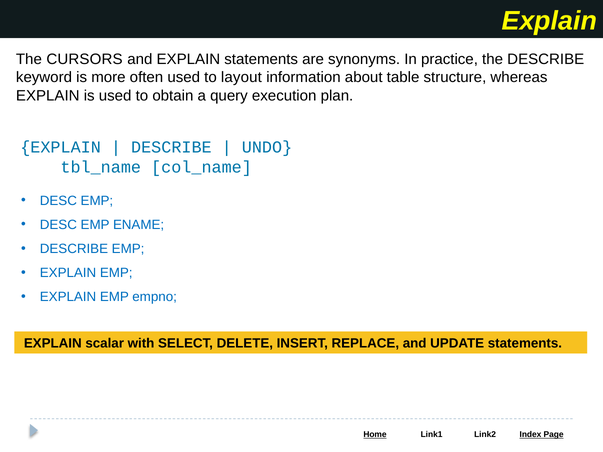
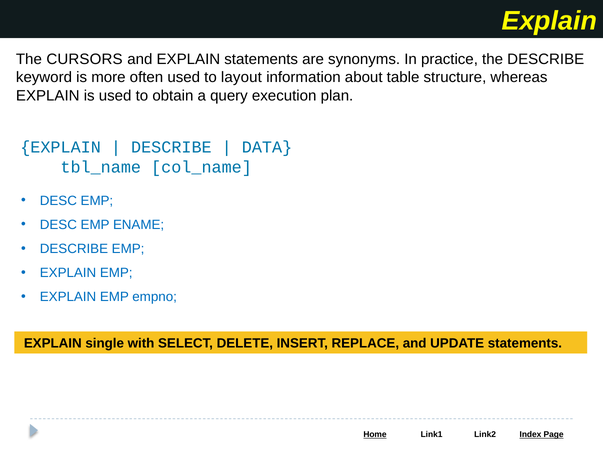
UNDO: UNDO -> DATA
scalar: scalar -> single
